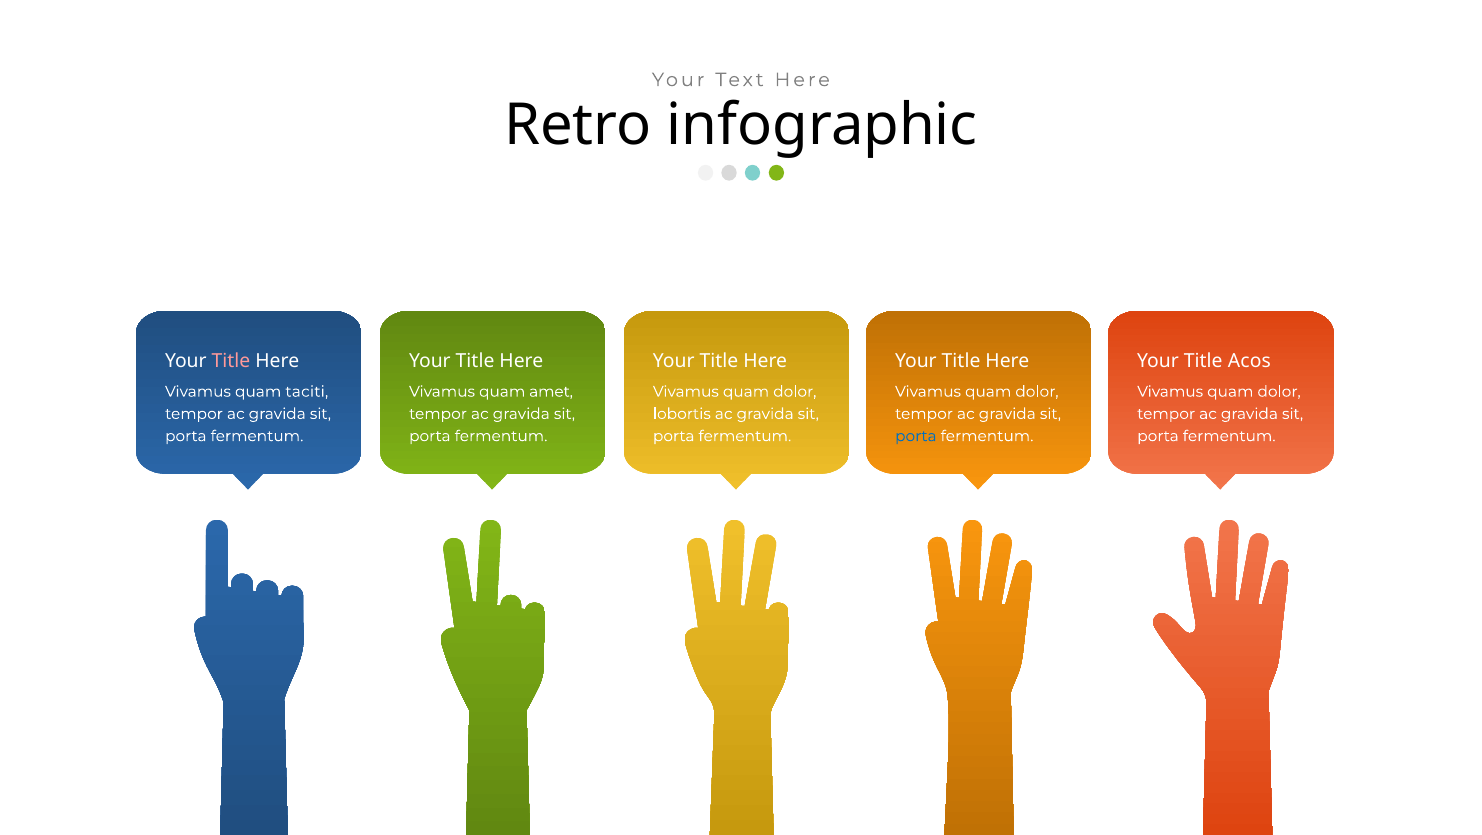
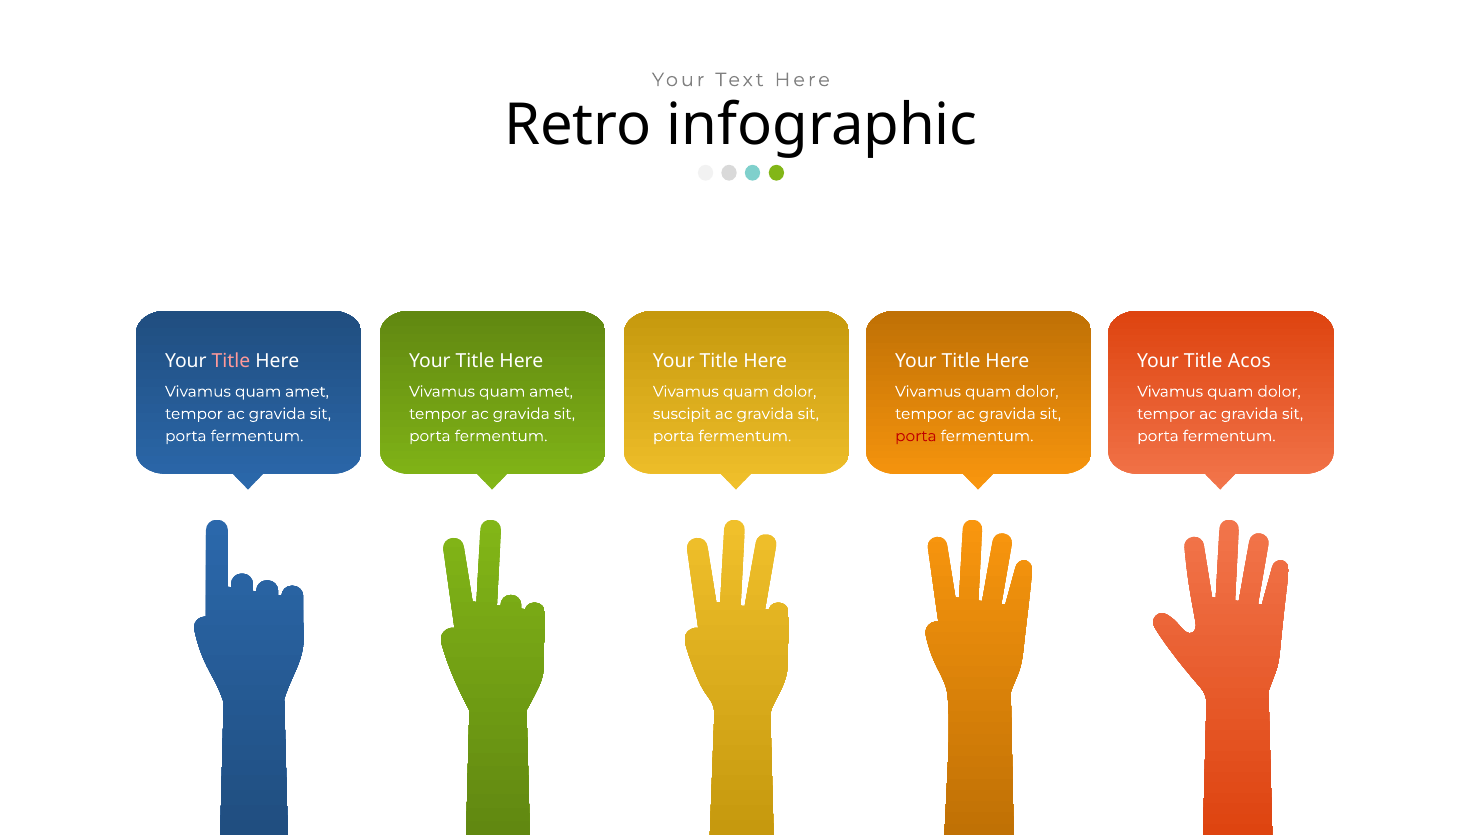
taciti at (307, 392): taciti -> amet
lobortis: lobortis -> suscipit
porta at (916, 436) colour: blue -> red
